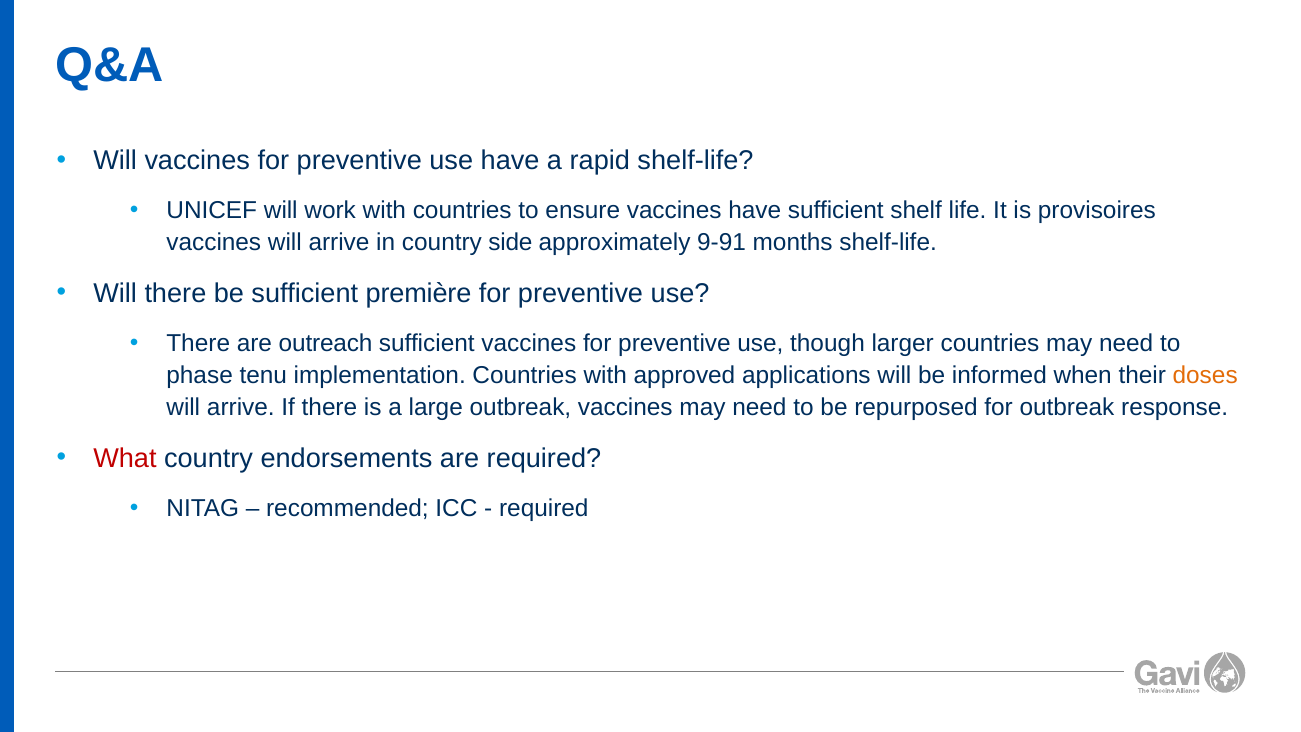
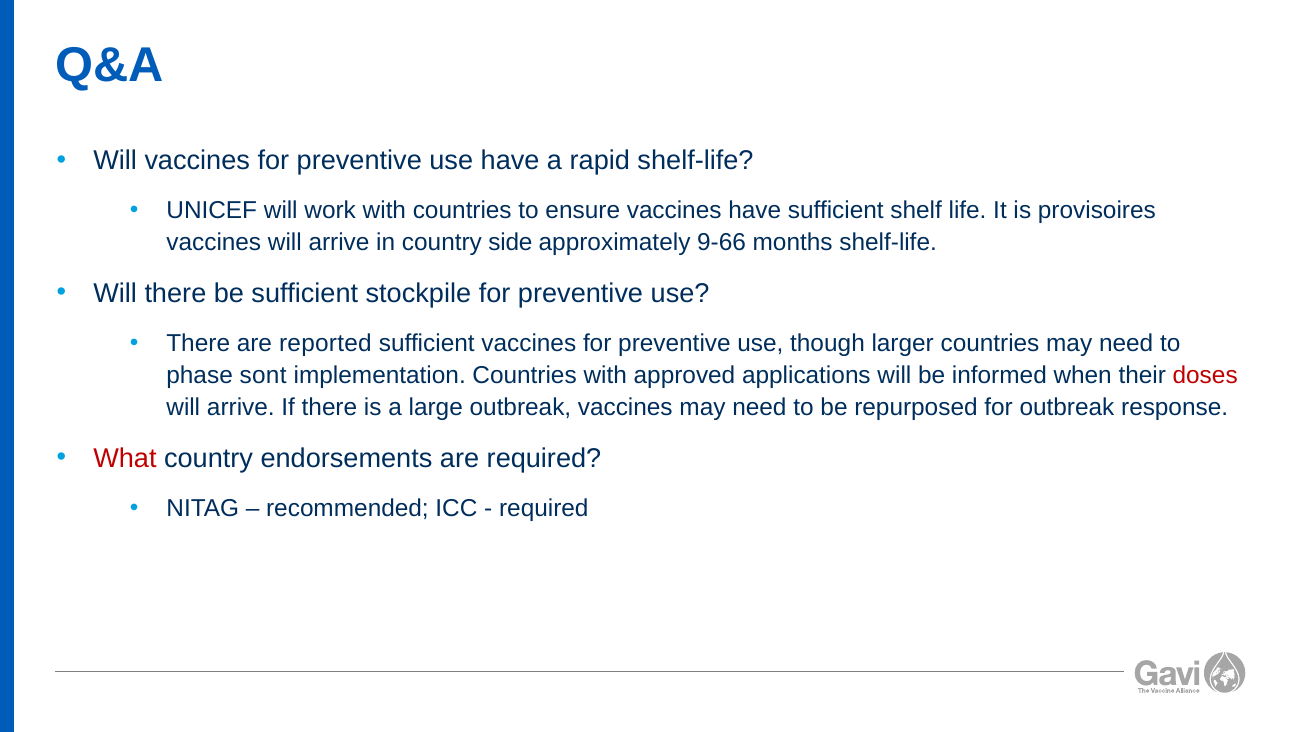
9-91: 9-91 -> 9-66
première: première -> stockpile
outreach: outreach -> reported
tenu: tenu -> sont
doses colour: orange -> red
